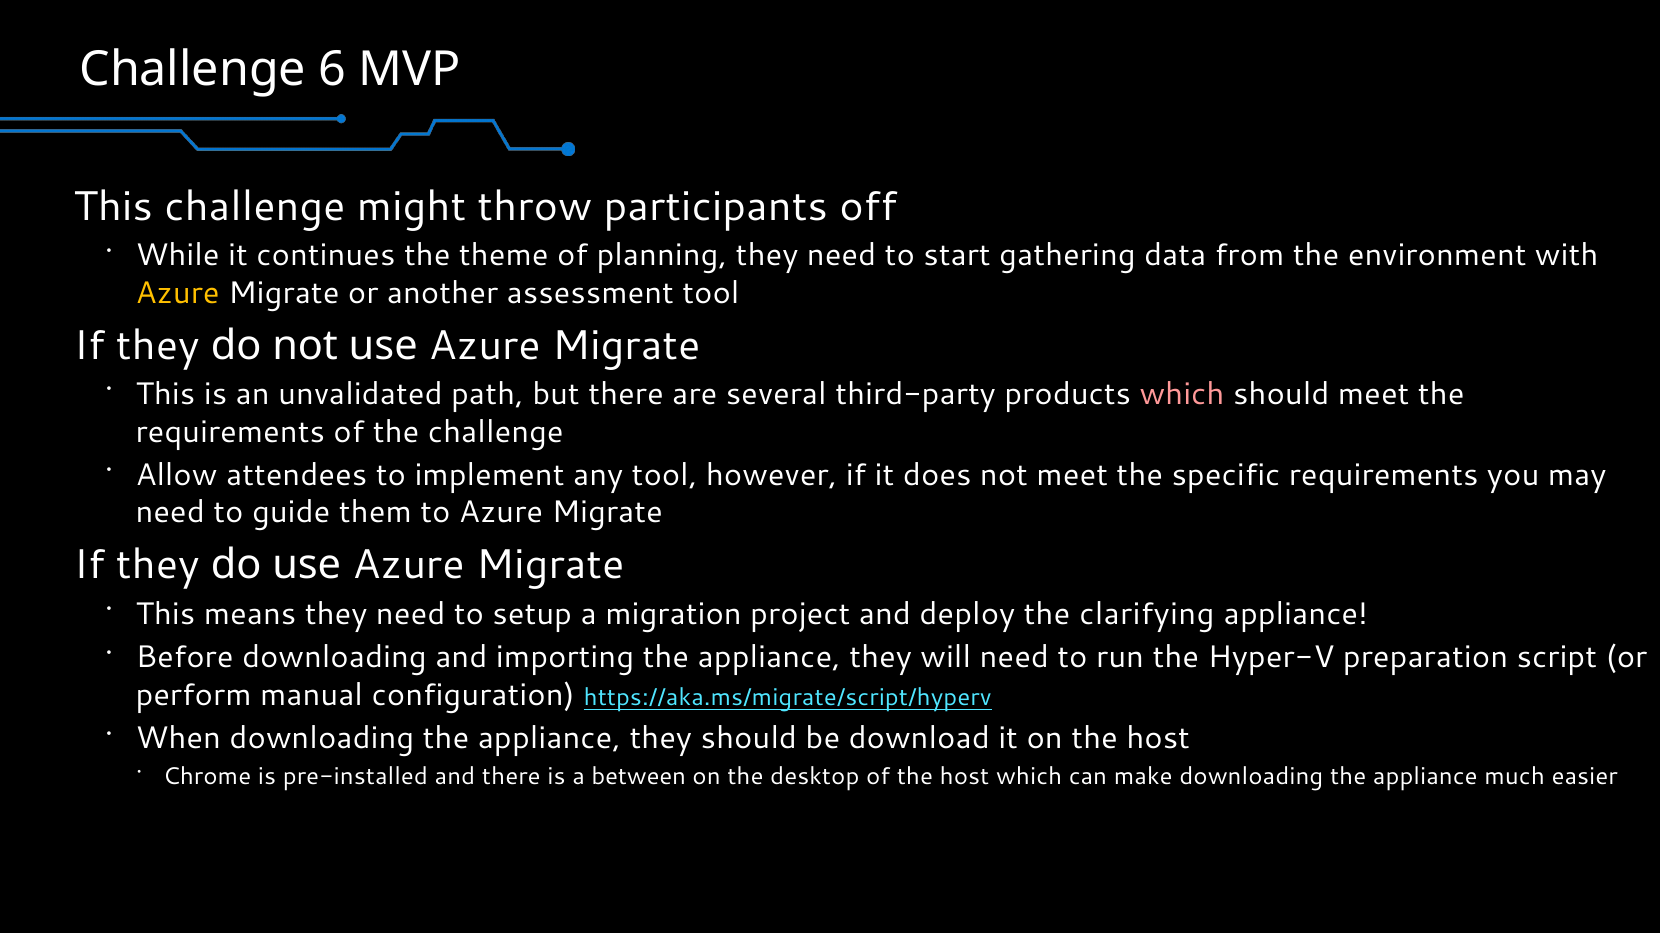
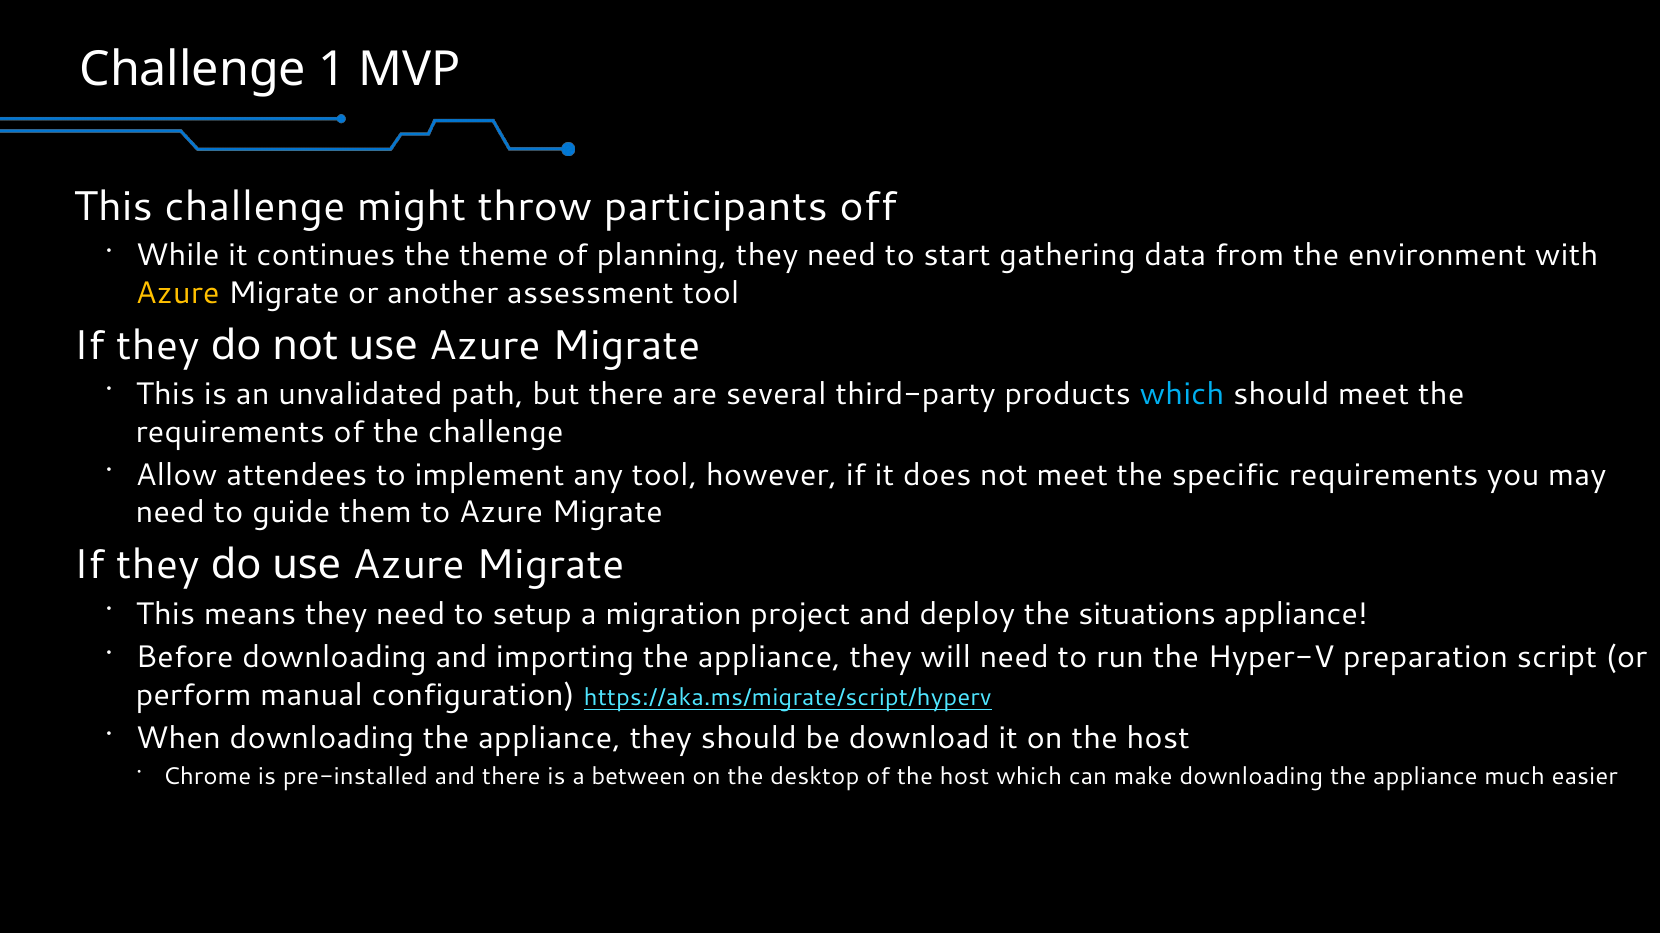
6: 6 -> 1
which at (1182, 395) colour: pink -> light blue
clarifying: clarifying -> situations
